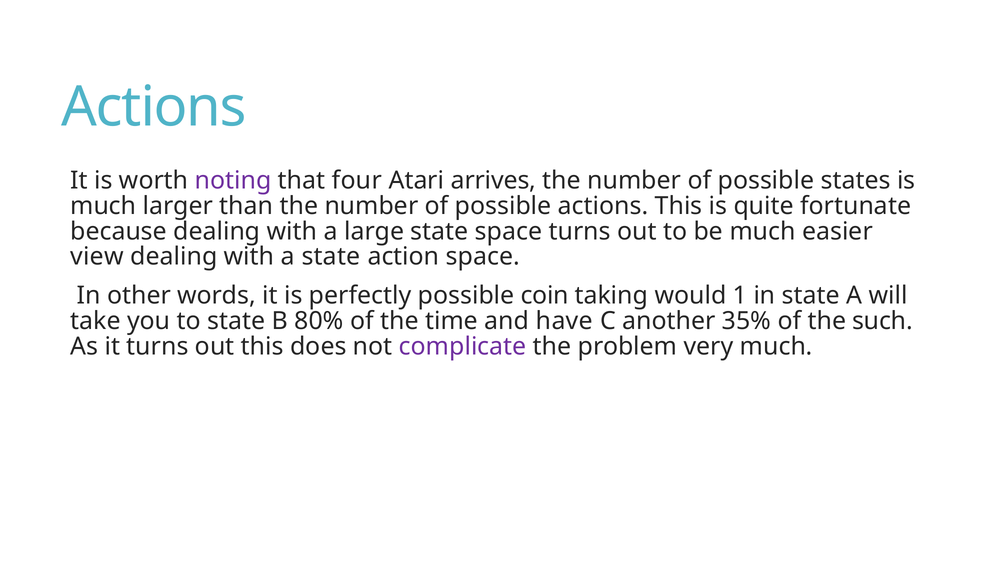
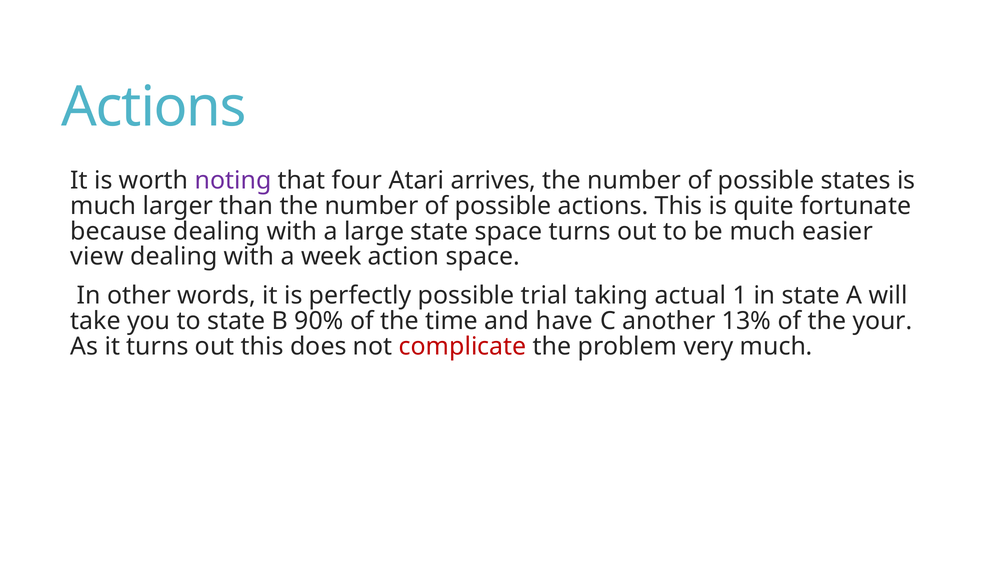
a state: state -> week
coin: coin -> trial
would: would -> actual
80%: 80% -> 90%
35%: 35% -> 13%
such: such -> your
complicate colour: purple -> red
